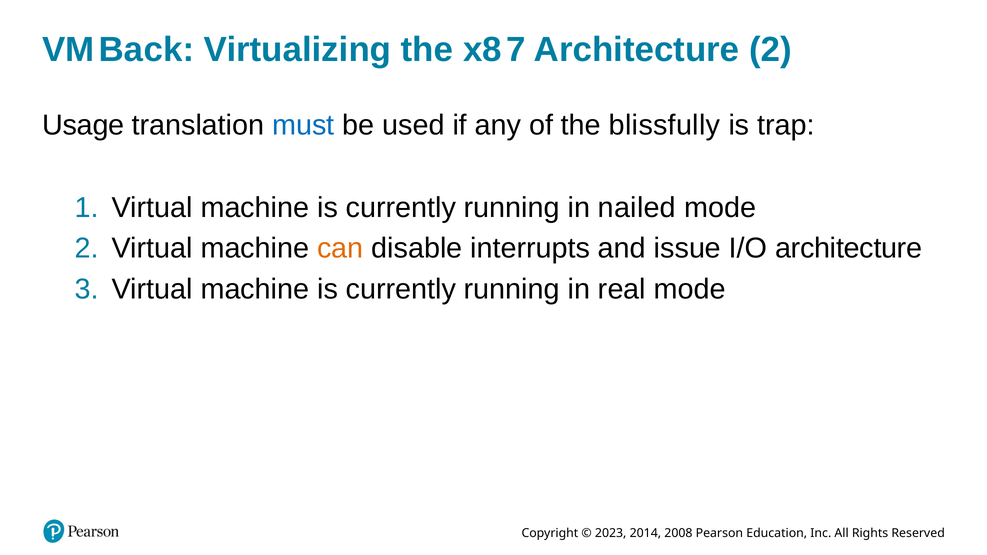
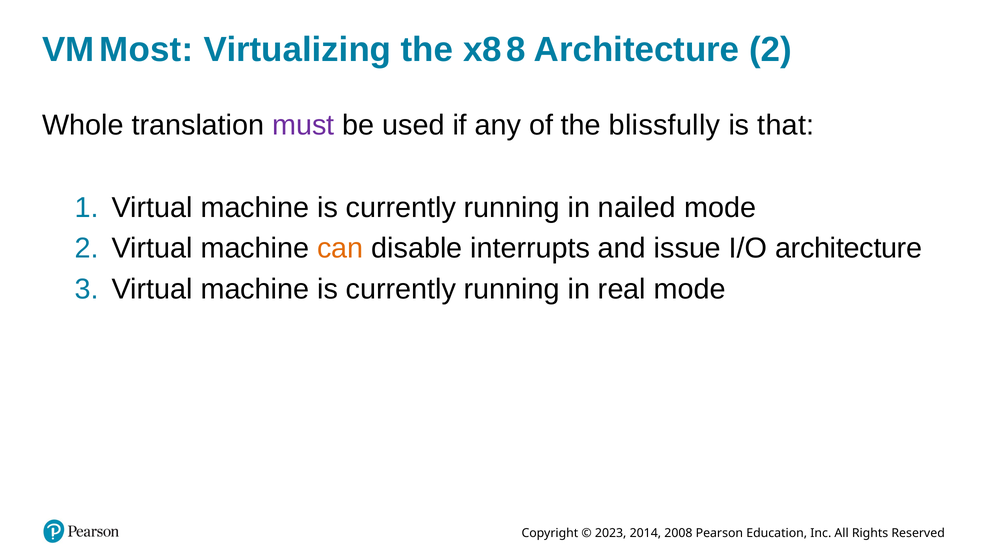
Back: Back -> Most
8 7: 7 -> 8
Usage: Usage -> Whole
must colour: blue -> purple
trap: trap -> that
